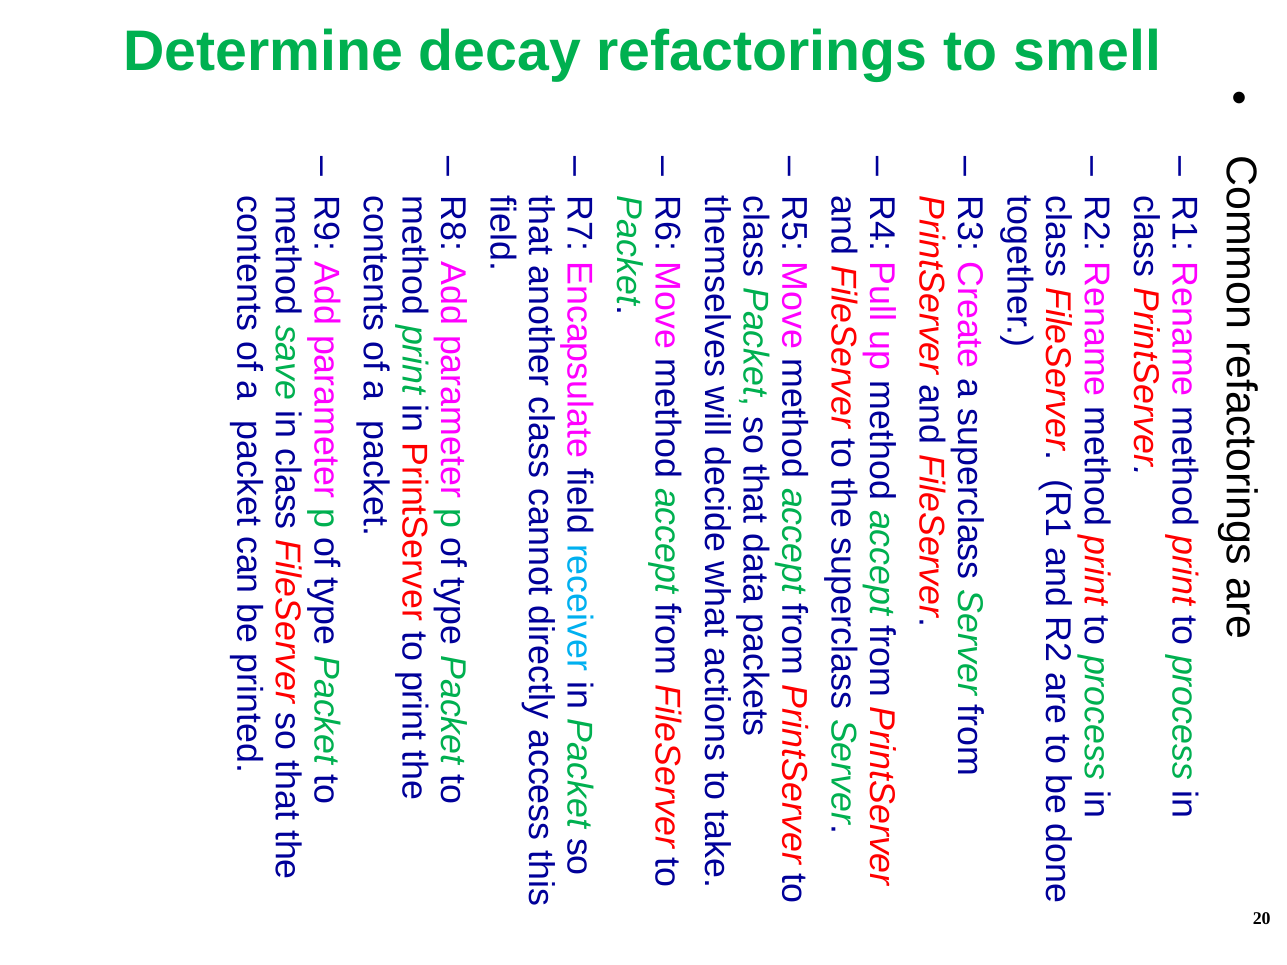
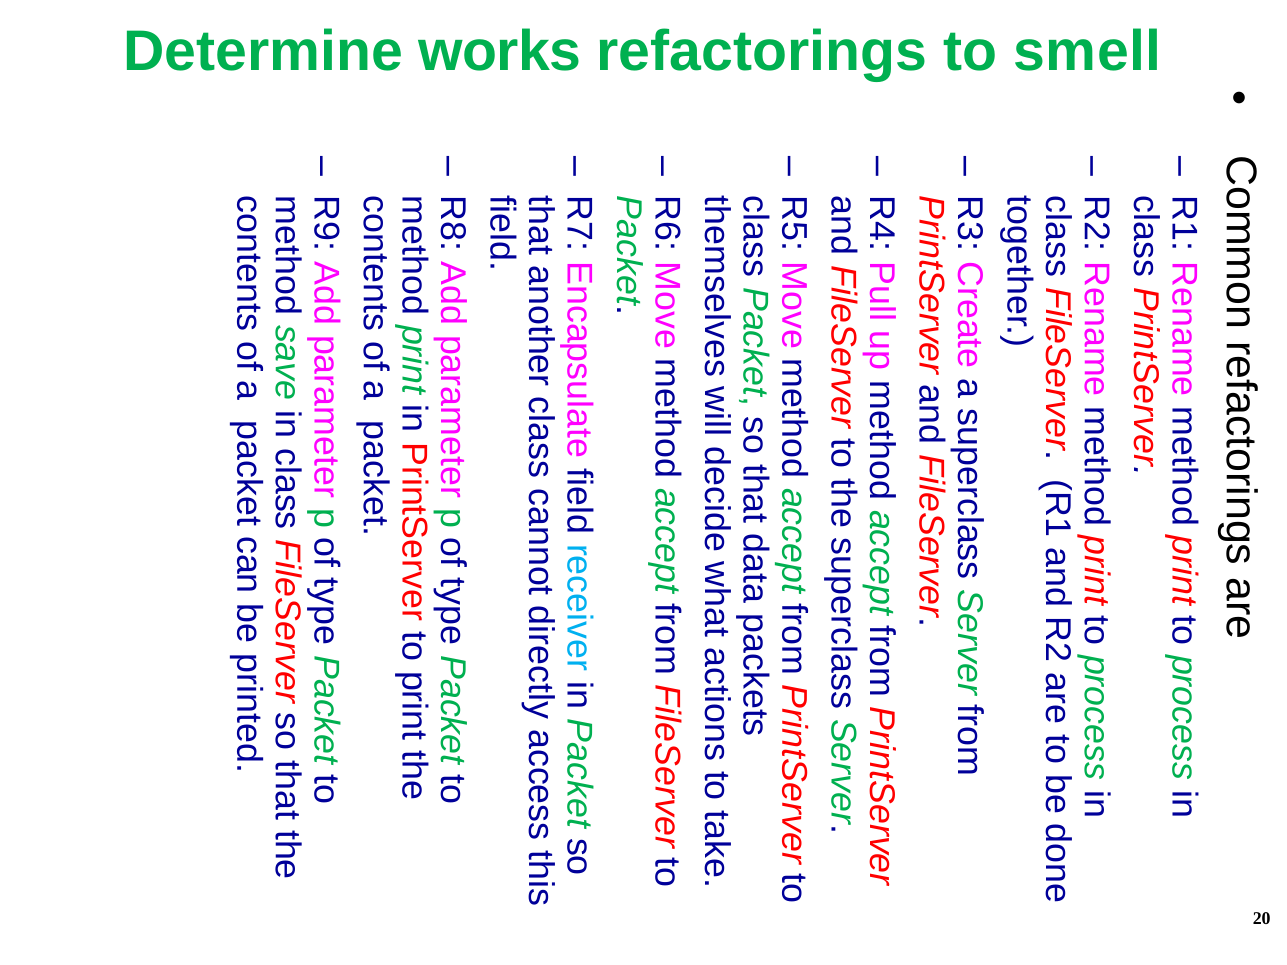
decay: decay -> works
